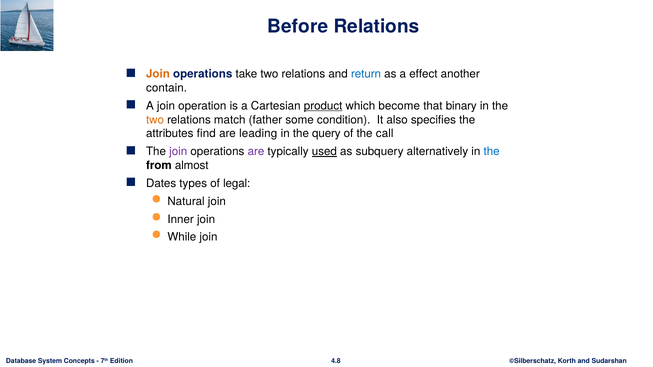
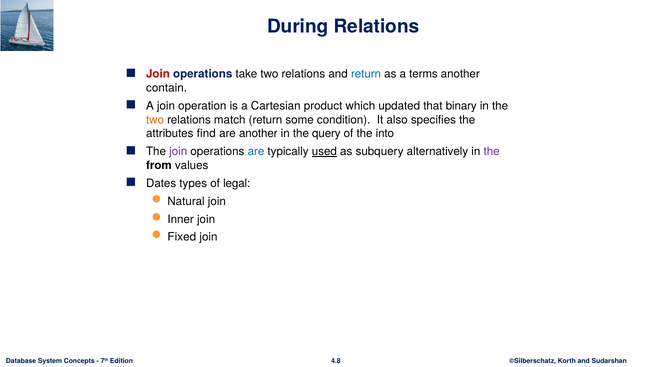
Before: Before -> During
Join at (158, 74) colour: orange -> red
effect: effect -> terms
product underline: present -> none
become: become -> updated
match father: father -> return
are leading: leading -> another
call: call -> into
are at (256, 152) colour: purple -> blue
the at (492, 152) colour: blue -> purple
almost: almost -> values
While: While -> Fixed
